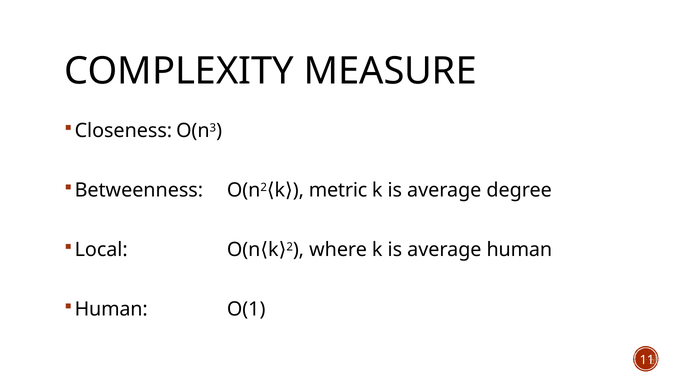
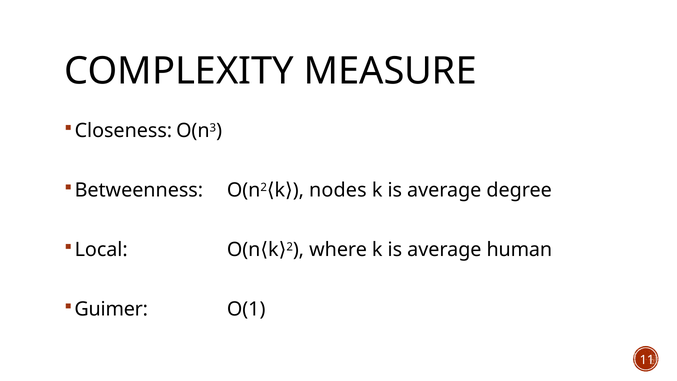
metric: metric -> nodes
Human at (111, 309): Human -> Guimer
